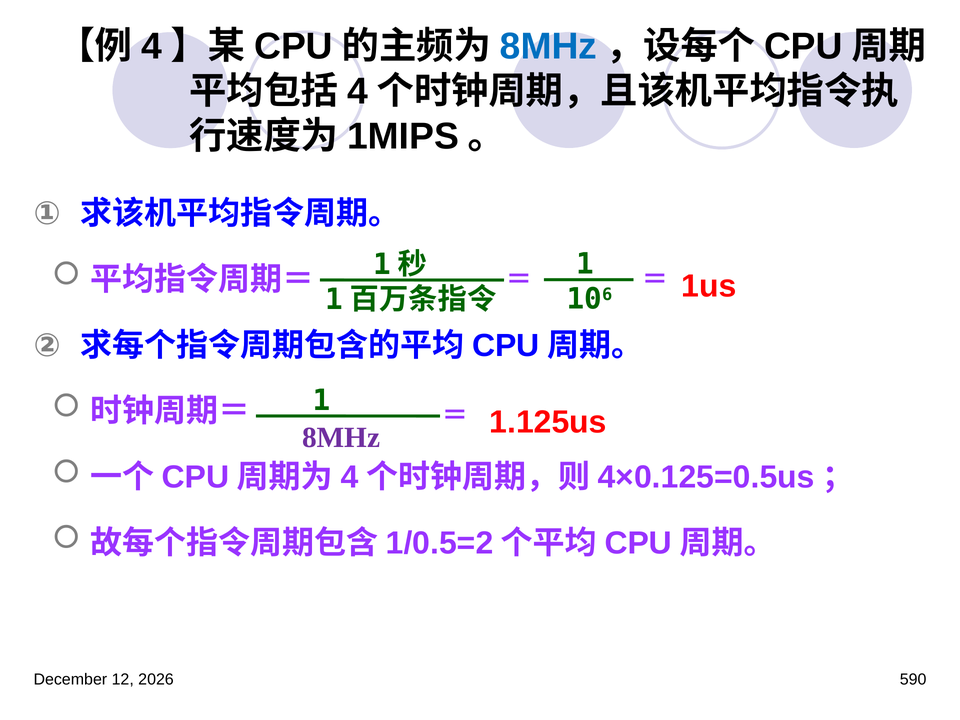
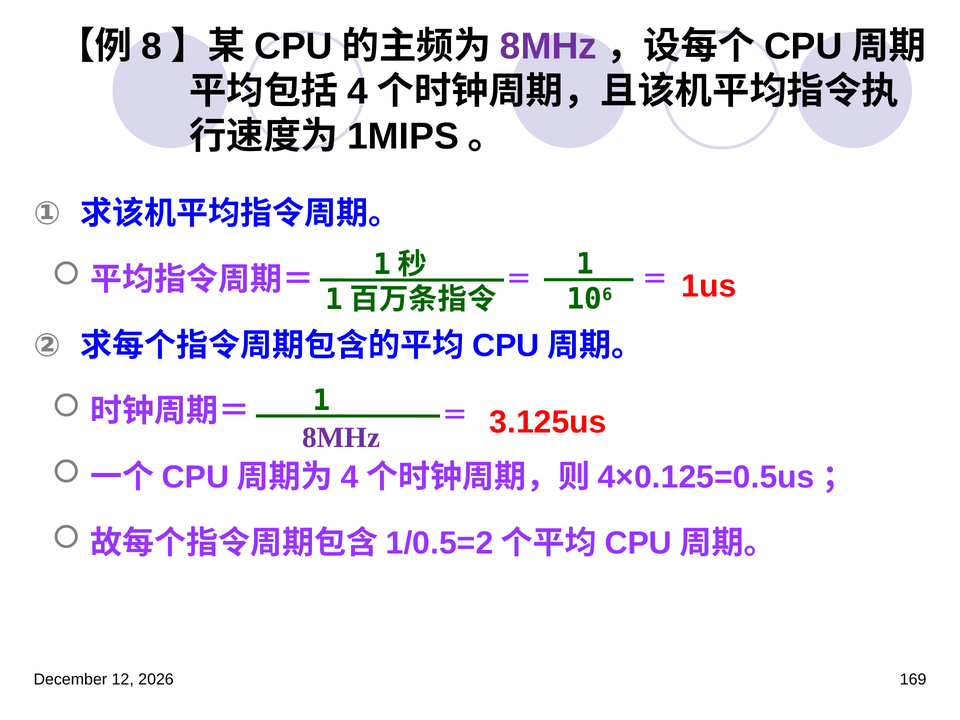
4 at (151, 47): 4 -> 8
8MHz at (548, 47) colour: blue -> purple
1.125us: 1.125us -> 3.125us
590: 590 -> 169
